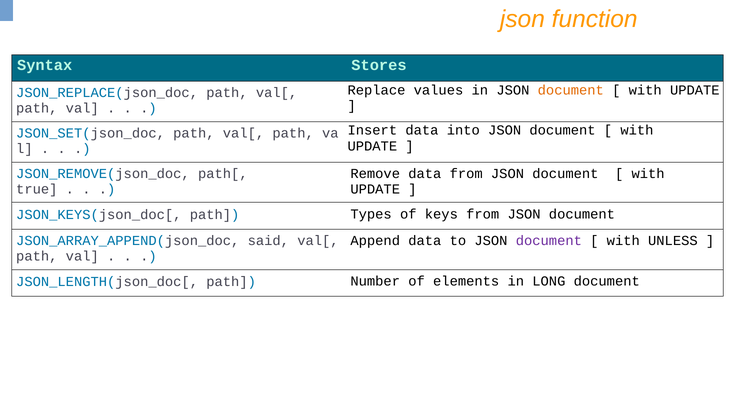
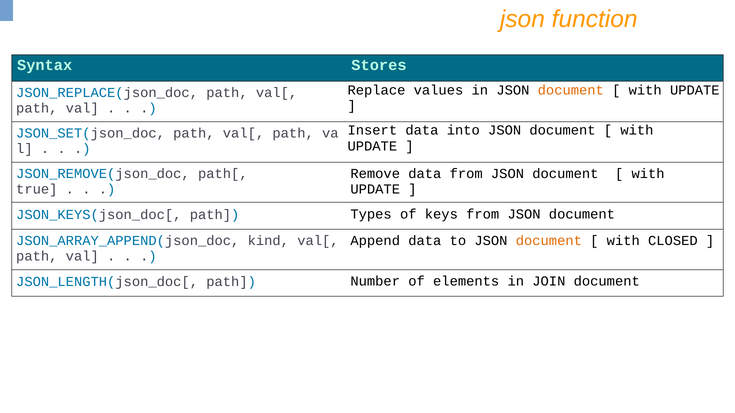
said: said -> kind
document at (549, 241) colour: purple -> orange
UNLESS: UNLESS -> CLOSED
LONG: LONG -> JOIN
